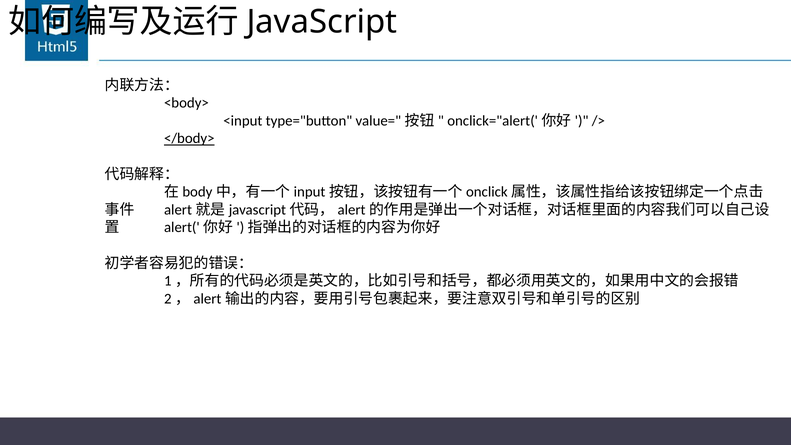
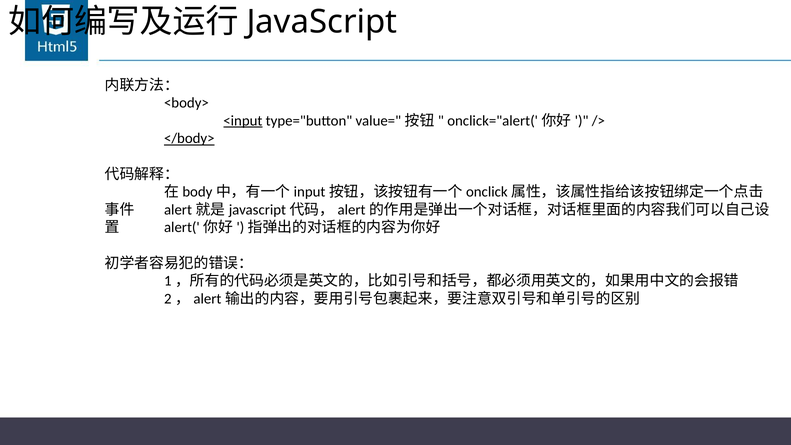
<input underline: none -> present
